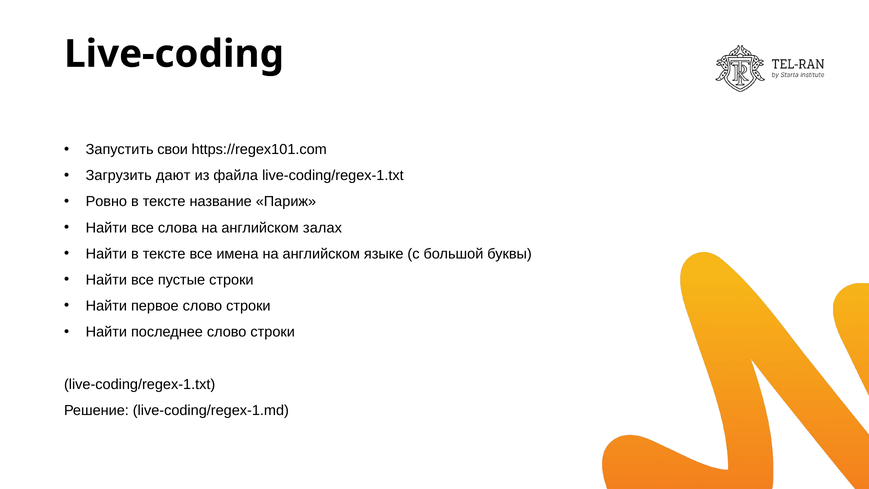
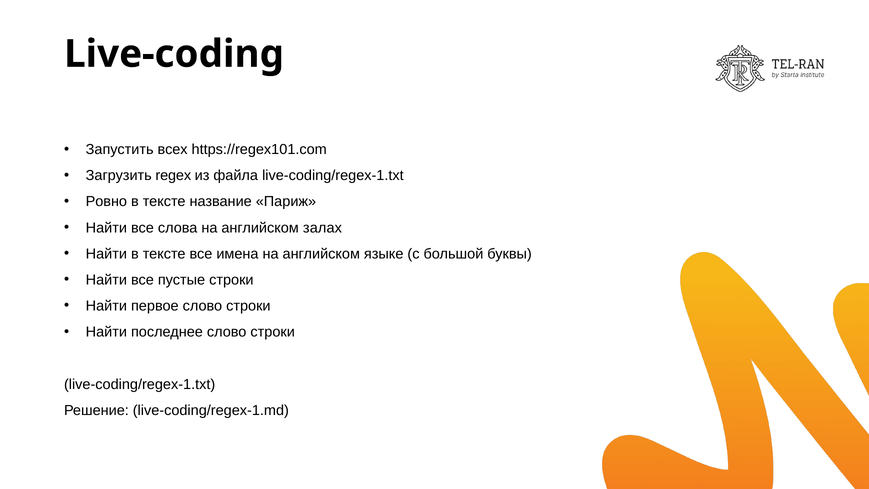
свои: свои -> всех
дают: дают -> regex
